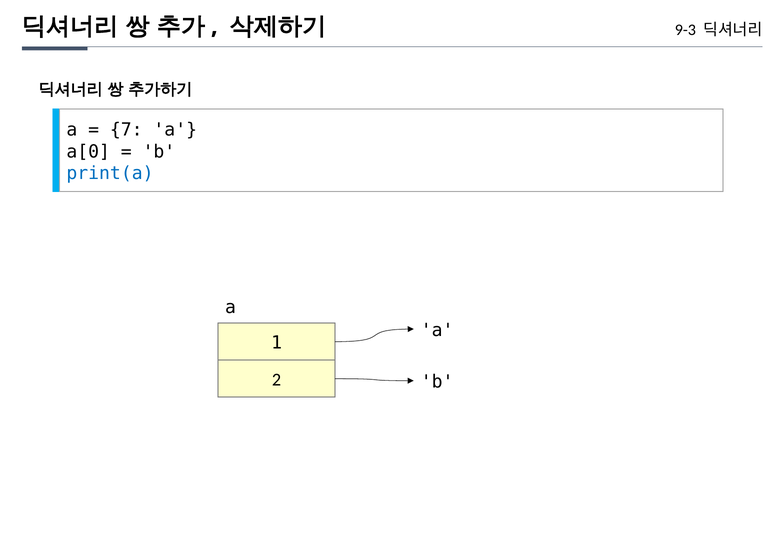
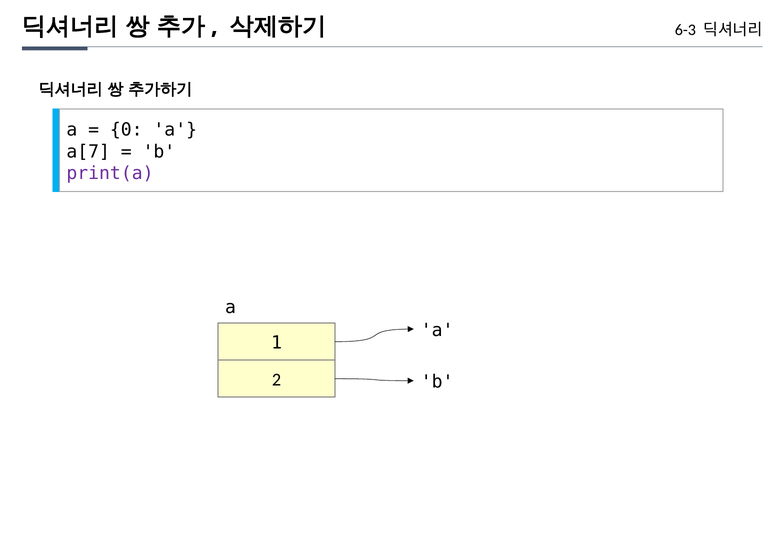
9-3: 9-3 -> 6-3
7: 7 -> 0
a[0: a[0 -> a[7
print(a colour: blue -> purple
